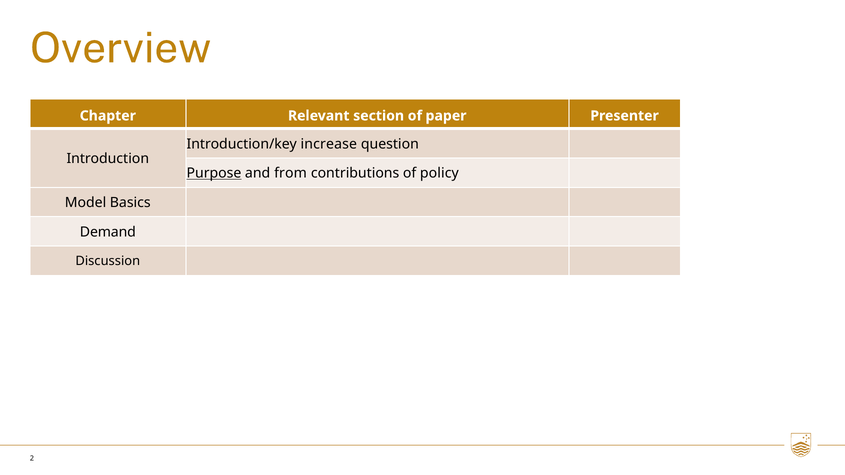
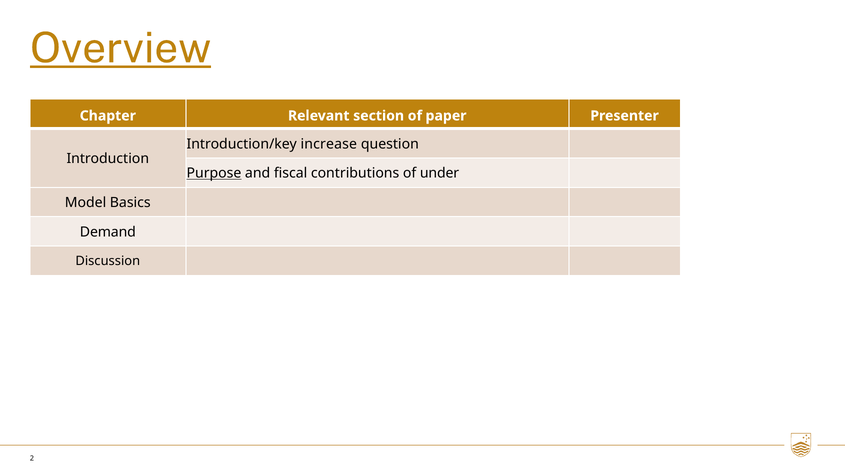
Overview underline: none -> present
from: from -> fiscal
policy: policy -> under
